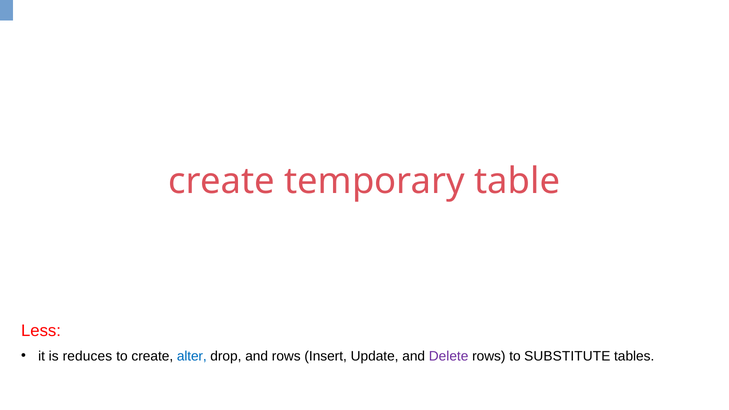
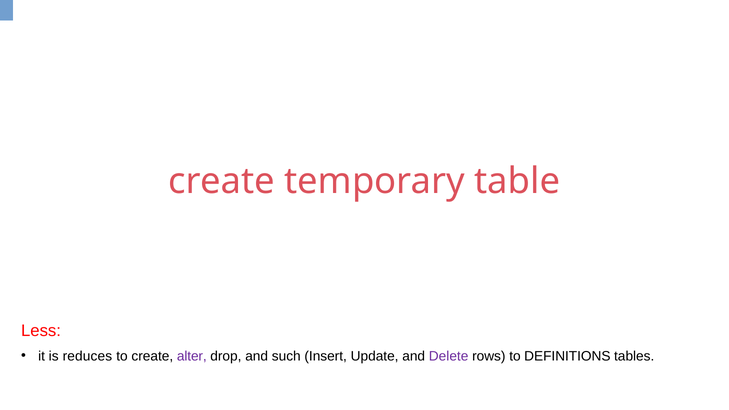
alter colour: blue -> purple
and rows: rows -> such
SUBSTITUTE: SUBSTITUTE -> DEFINITIONS
